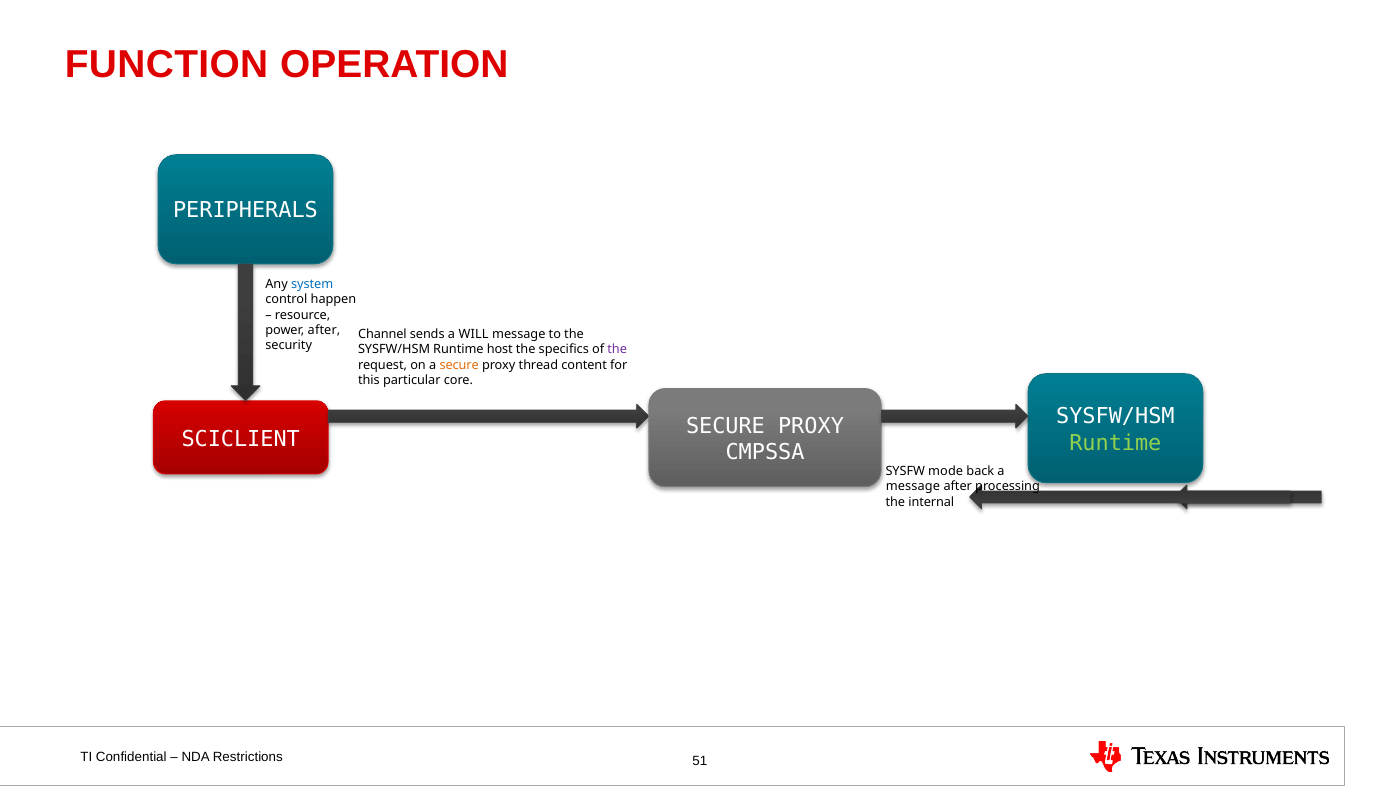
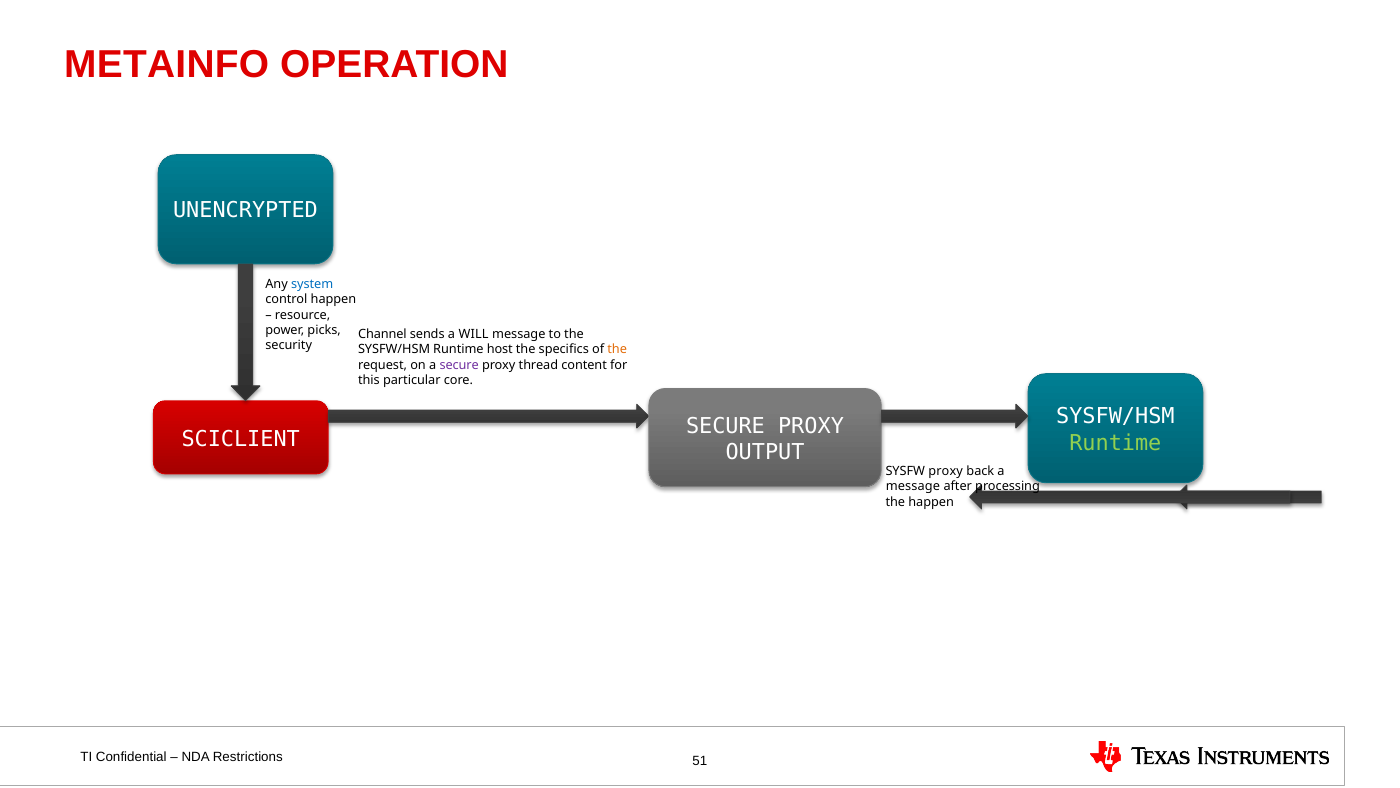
FUNCTION: FUNCTION -> METAINFO
PERIPHERALS: PERIPHERALS -> UNENCRYPTED
power after: after -> picks
the at (617, 349) colour: purple -> orange
secure at (459, 365) colour: orange -> purple
CMPSSA: CMPSSA -> OUTPUT
SYSFW mode: mode -> proxy
the internal: internal -> happen
